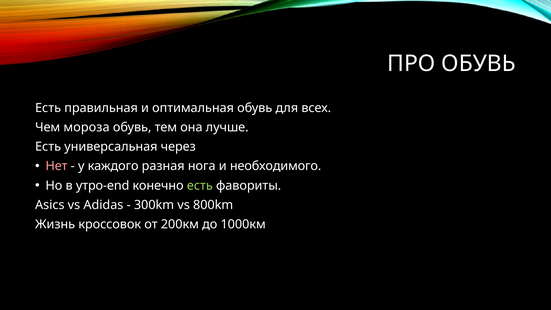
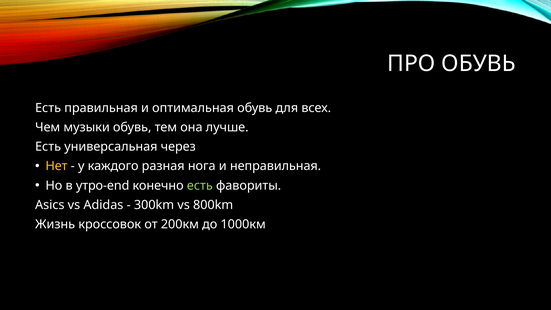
мороза: мороза -> музыки
Нет colour: pink -> yellow
необходимого: необходимого -> неправильная
